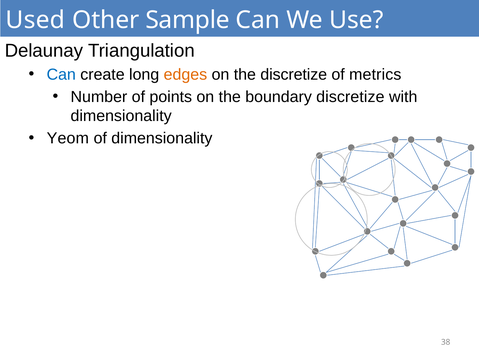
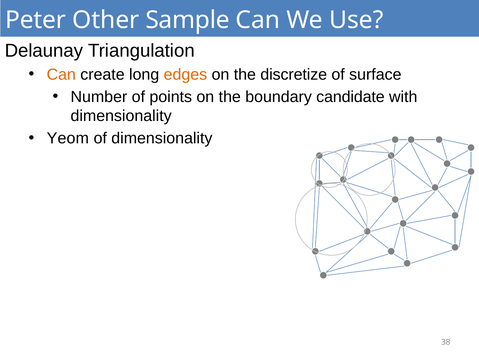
Used: Used -> Peter
Can at (61, 75) colour: blue -> orange
metrics: metrics -> surface
boundary discretize: discretize -> candidate
